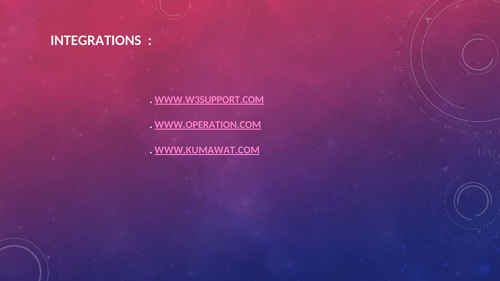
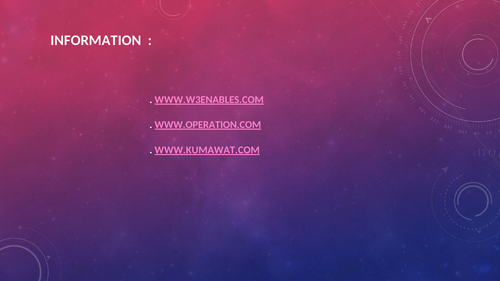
INTEGRATIONS: INTEGRATIONS -> INFORMATION
WWW.W3SUPPORT.COM: WWW.W3SUPPORT.COM -> WWW.W3ENABLES.COM
